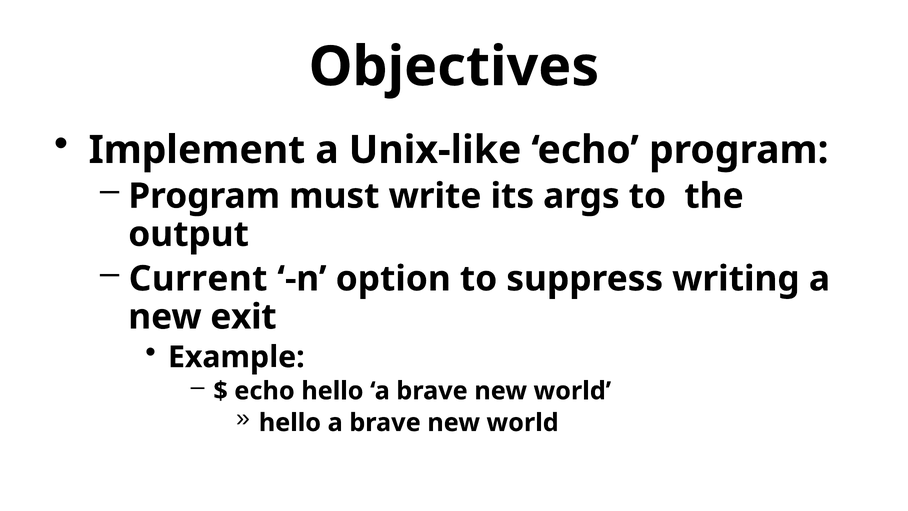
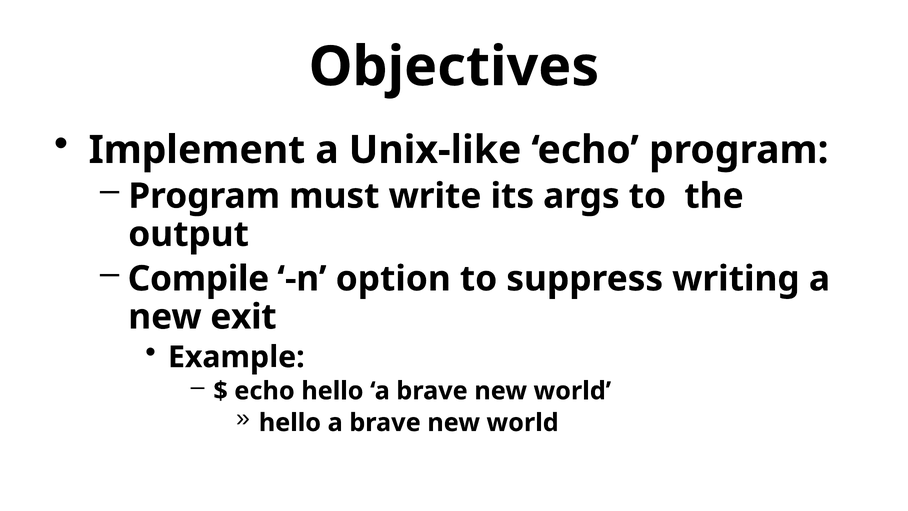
Current: Current -> Compile
